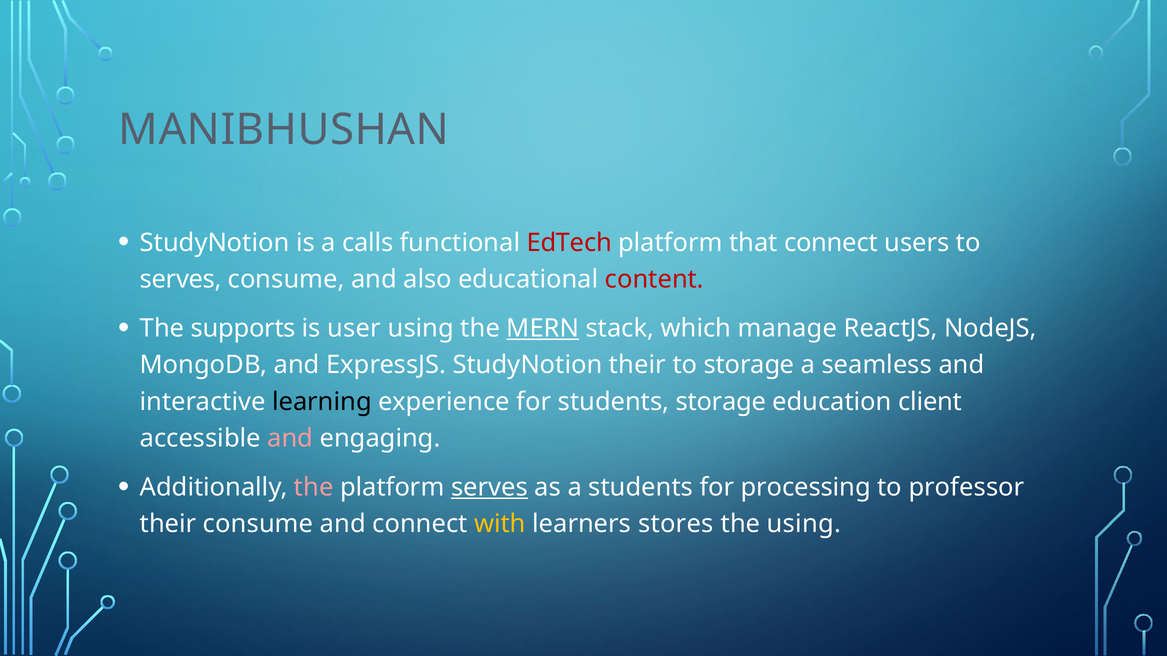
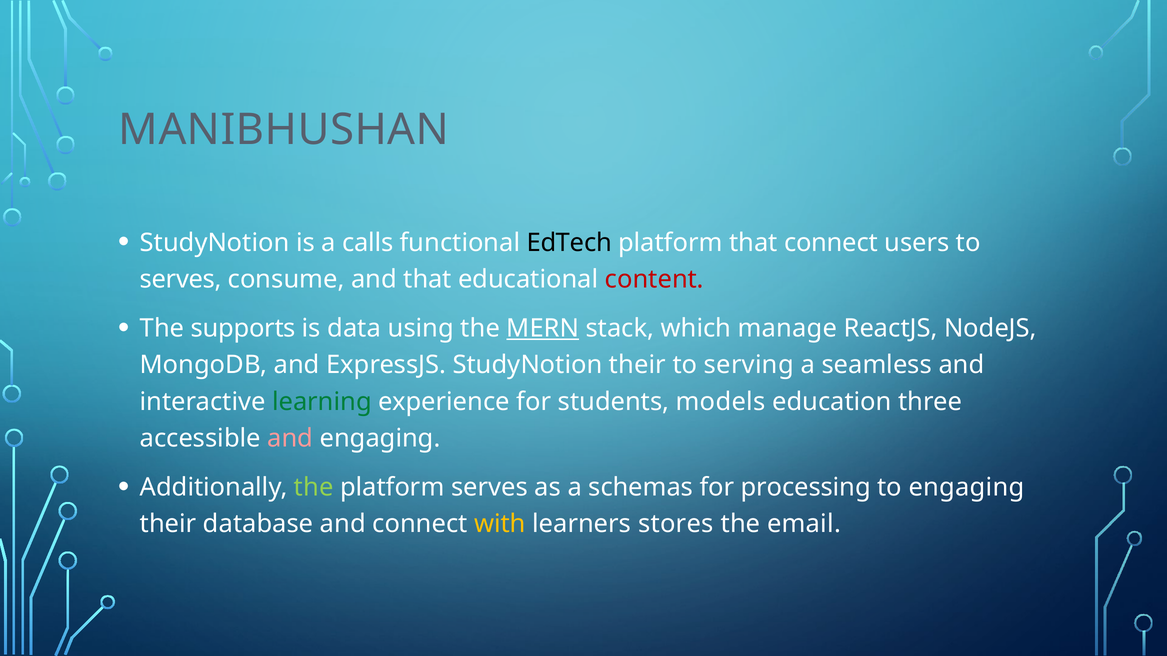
EdTech colour: red -> black
and also: also -> that
user: user -> data
to storage: storage -> serving
learning colour: black -> green
students storage: storage -> models
client: client -> three
the at (314, 488) colour: pink -> light green
serves at (489, 488) underline: present -> none
a students: students -> schemas
to professor: professor -> engaging
their consume: consume -> database
the using: using -> email
